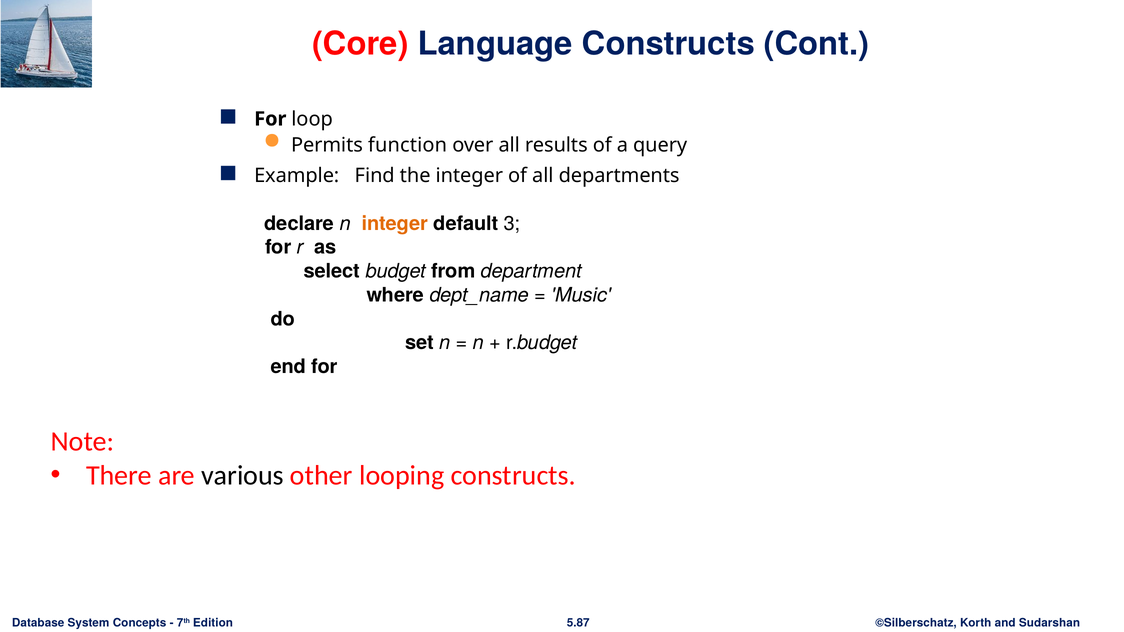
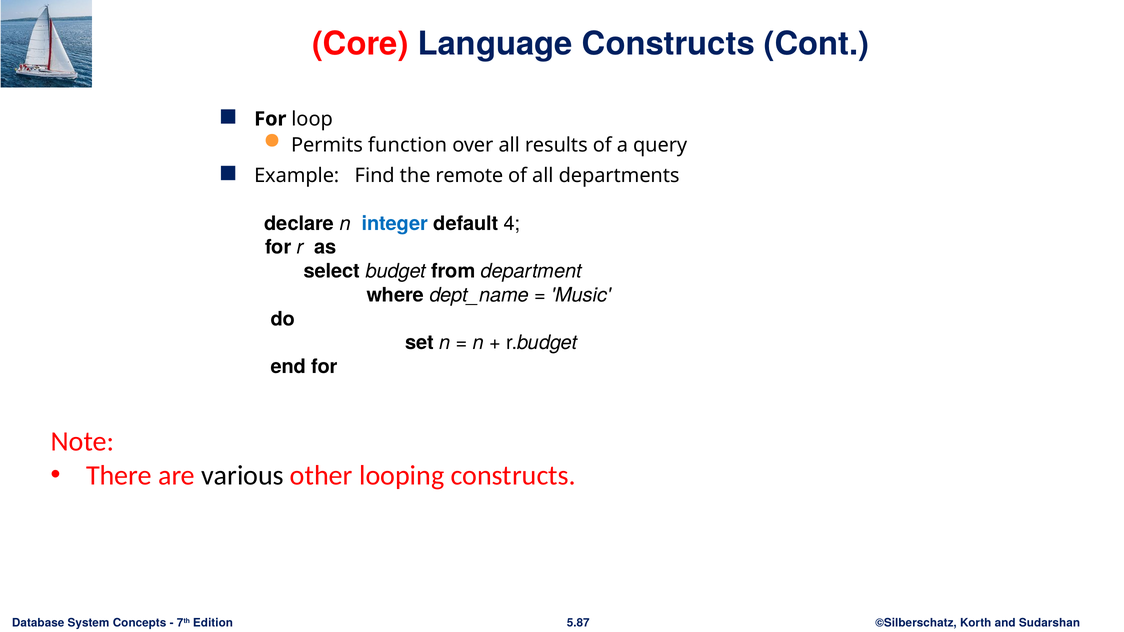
the integer: integer -> remote
integer at (395, 224) colour: orange -> blue
3: 3 -> 4
